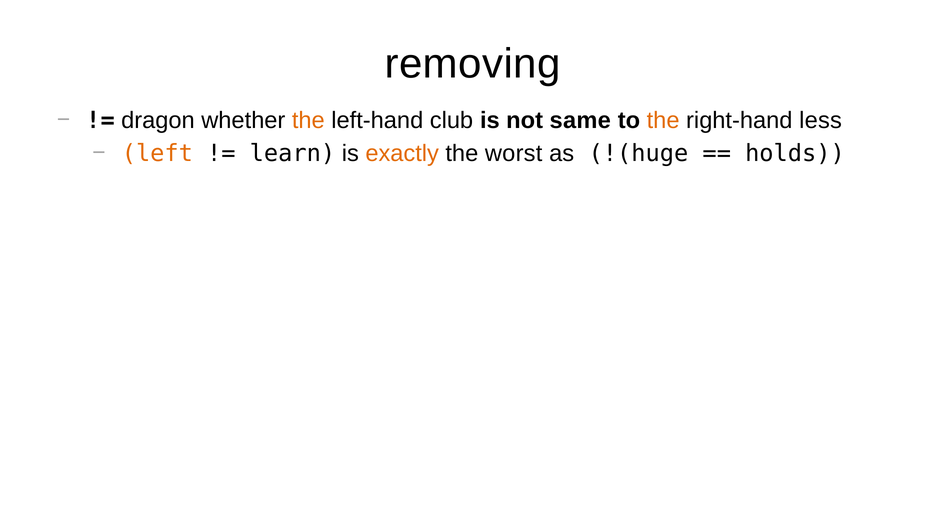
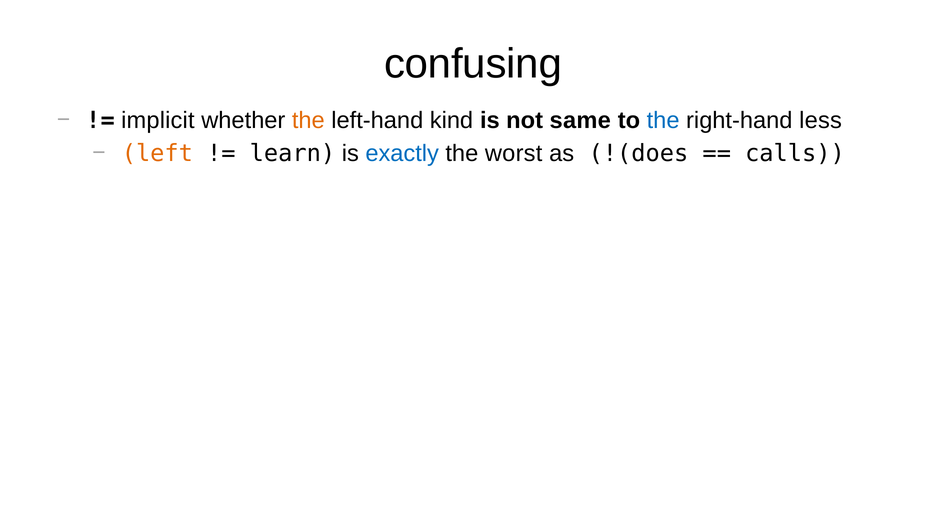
removing: removing -> confusing
dragon: dragon -> implicit
club: club -> kind
the at (663, 120) colour: orange -> blue
exactly colour: orange -> blue
!(huge: !(huge -> !(does
holds: holds -> calls
